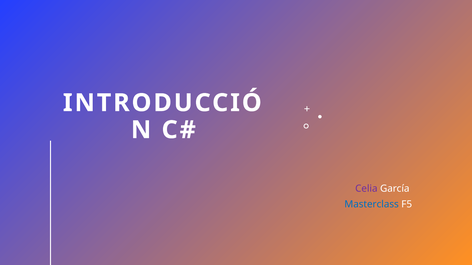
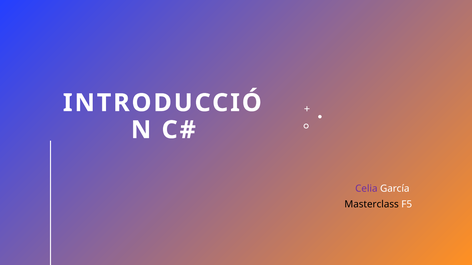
Masterclass colour: blue -> black
